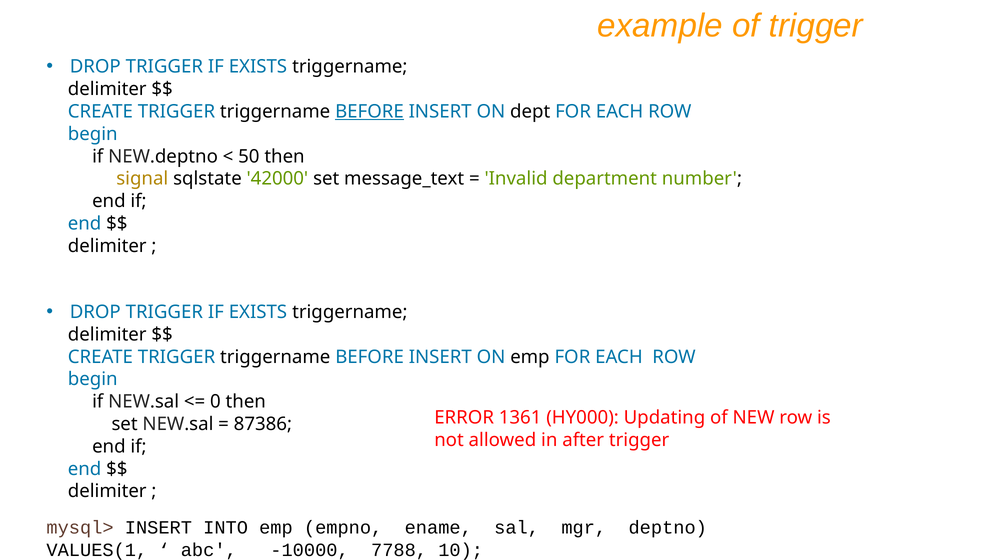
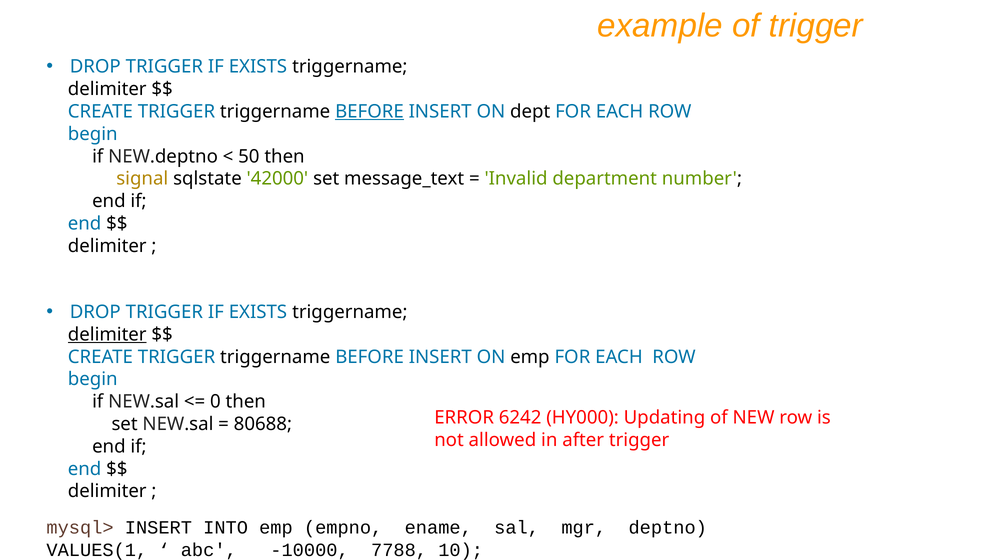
delimiter at (107, 334) underline: none -> present
1361: 1361 -> 6242
87386: 87386 -> 80688
